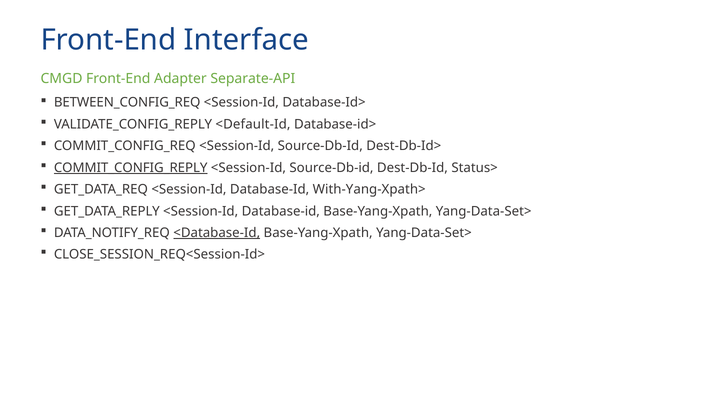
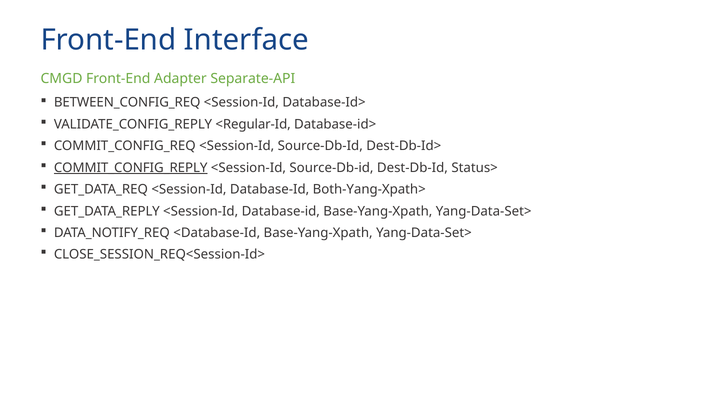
<Default-Id: <Default-Id -> <Regular-Id
With-Yang-Xpath>: With-Yang-Xpath> -> Both-Yang-Xpath>
<Database-Id underline: present -> none
